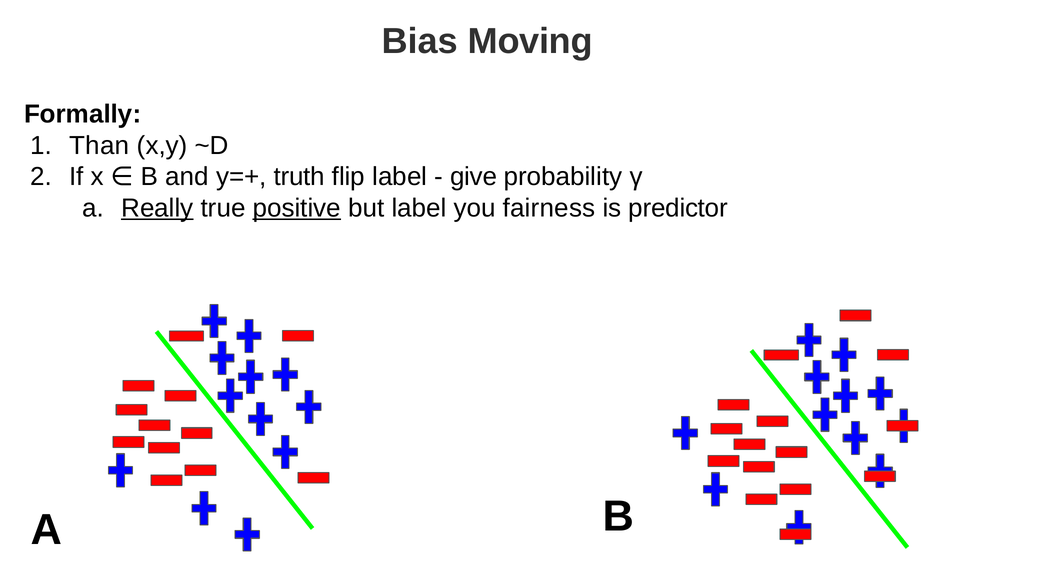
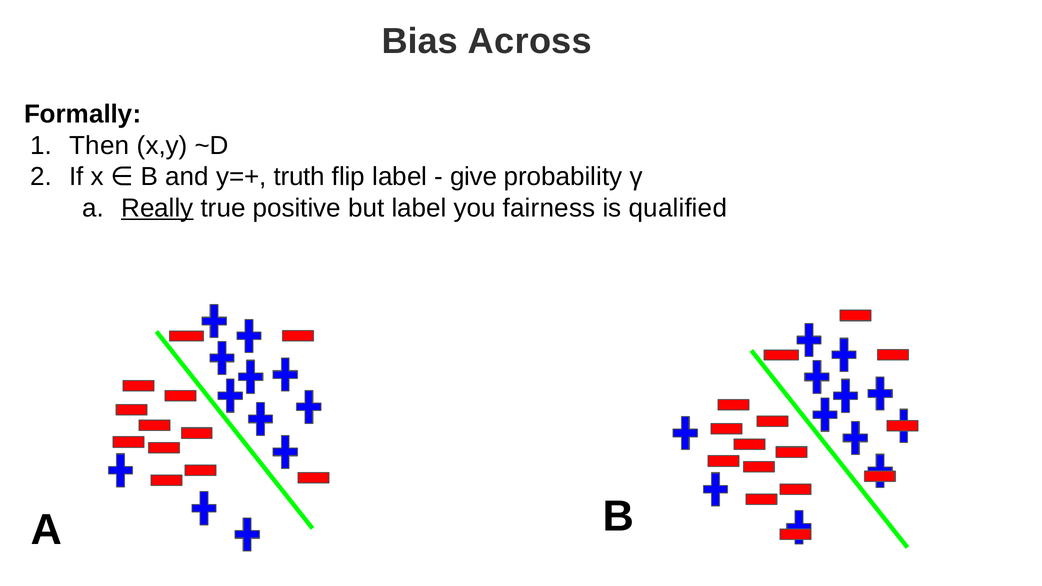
Moving: Moving -> Across
Than: Than -> Then
positive underline: present -> none
predictor: predictor -> qualified
